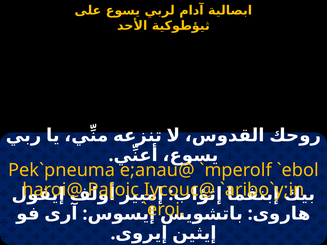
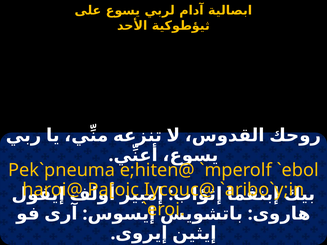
e;anau@: e;anau@ -> e;hiten@
